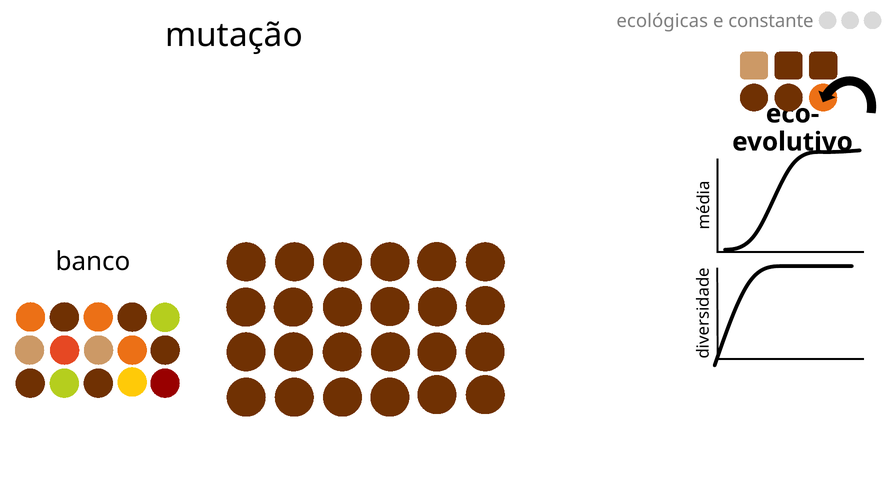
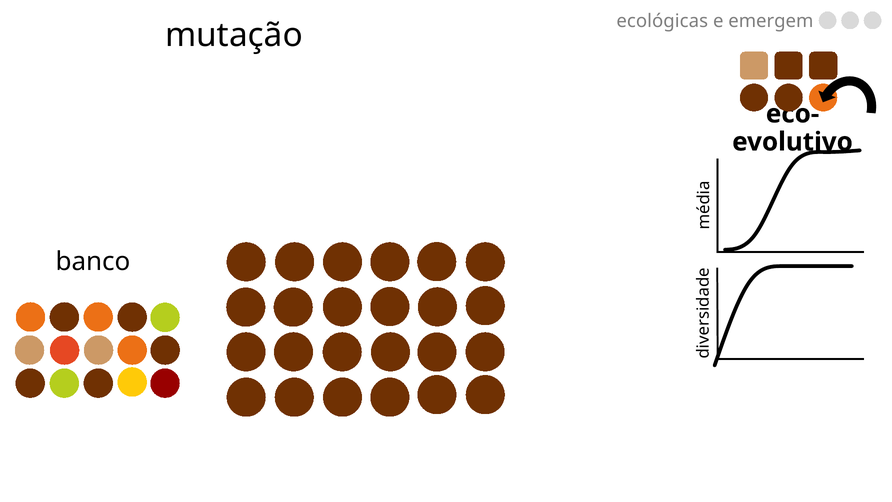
constante: constante -> emergem
